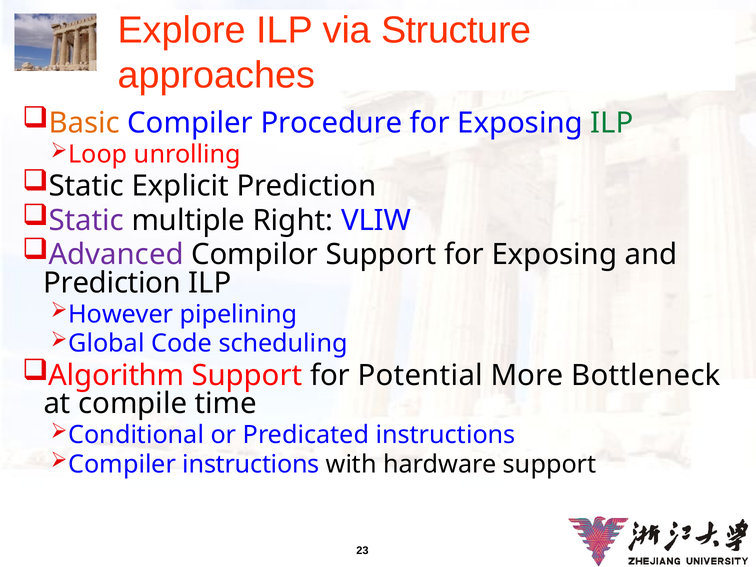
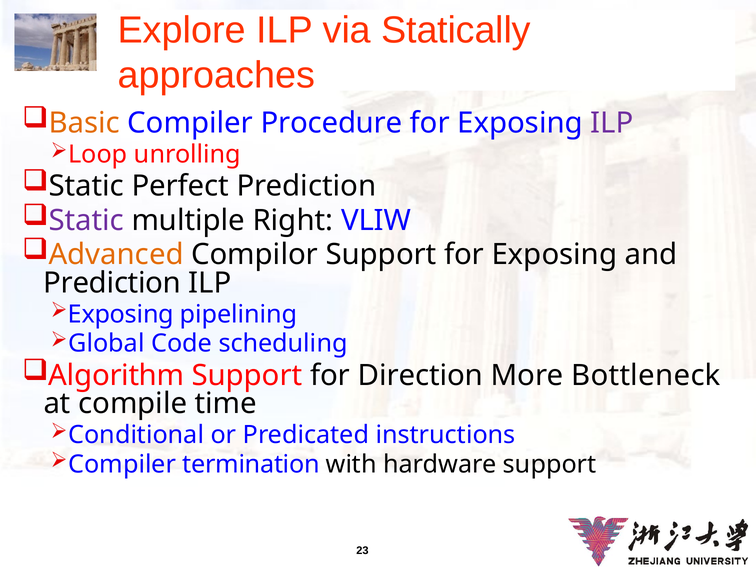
Structure: Structure -> Statically
ILP at (612, 123) colour: green -> purple
Explicit: Explicit -> Perfect
Advanced colour: purple -> orange
However at (121, 314): However -> Exposing
Potential: Potential -> Direction
Compiler instructions: instructions -> termination
